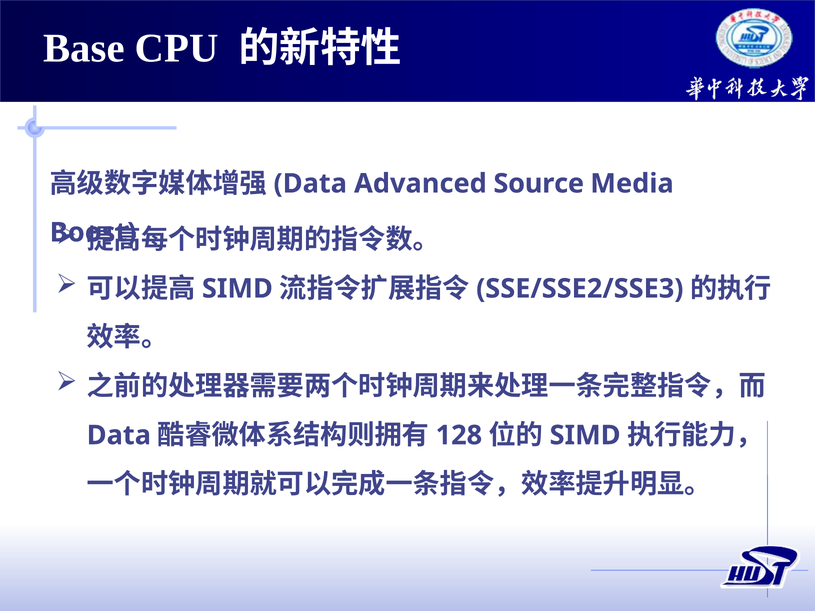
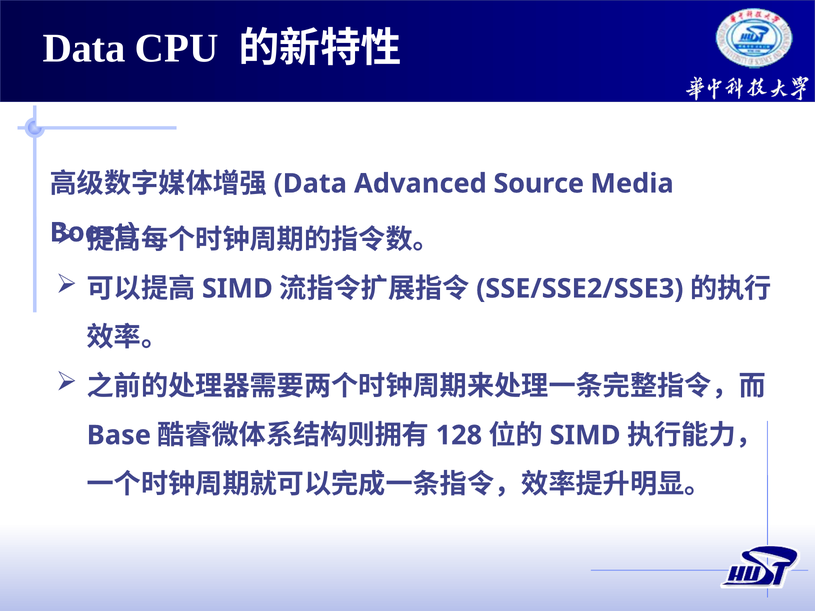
Base at (84, 48): Base -> Data
Data at (119, 435): Data -> Base
